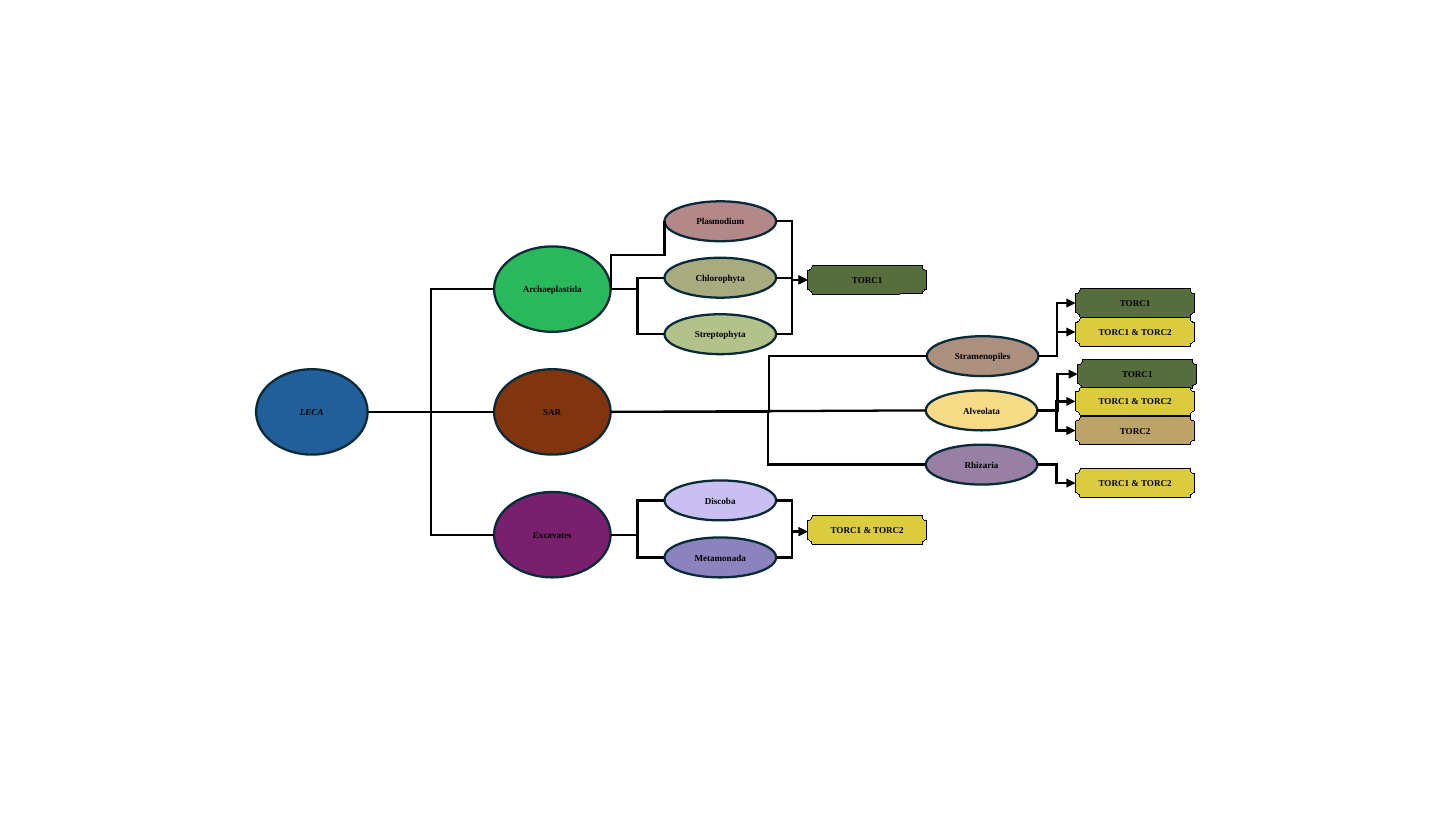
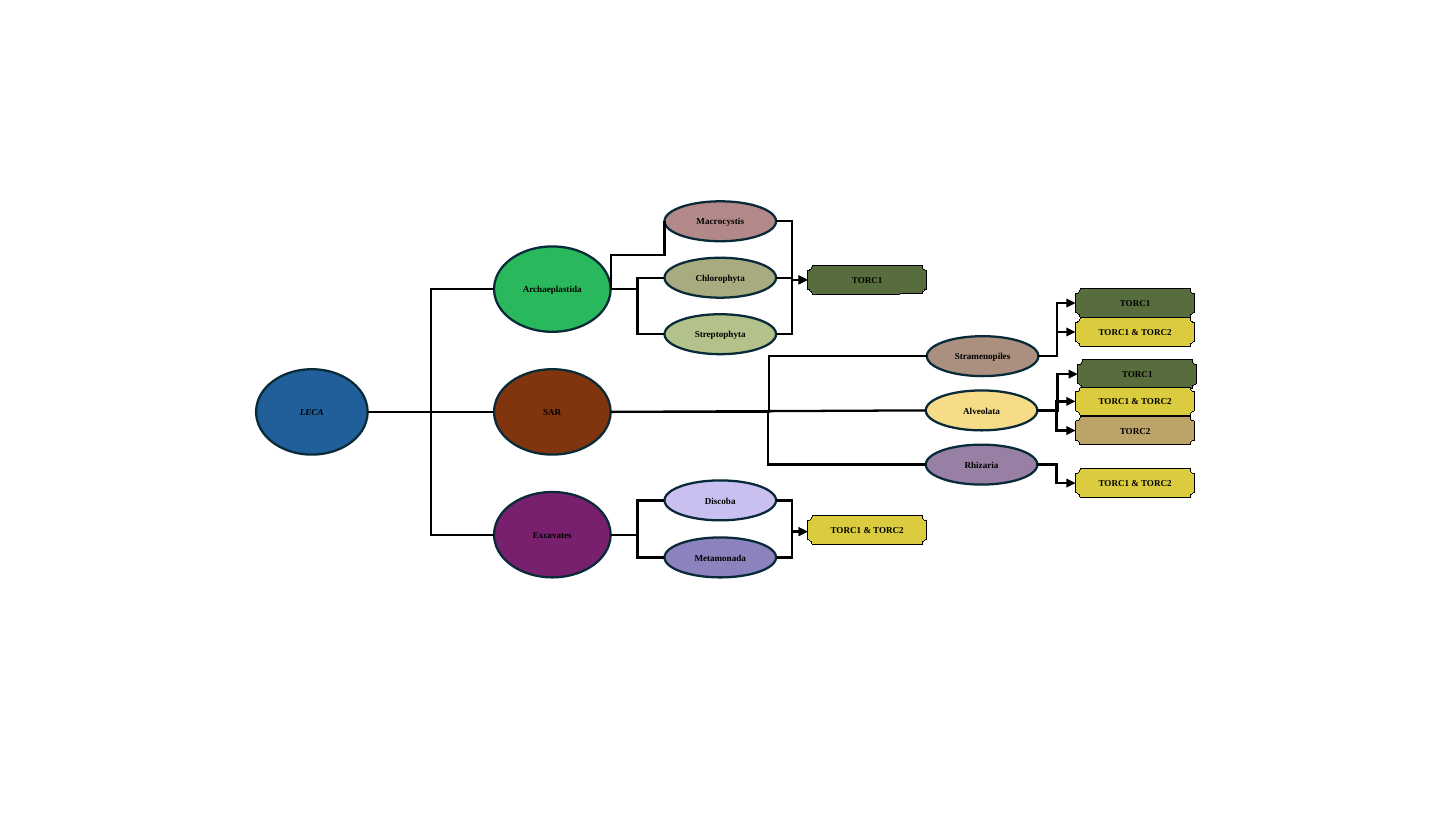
Plasmodium: Plasmodium -> Macrocystis
